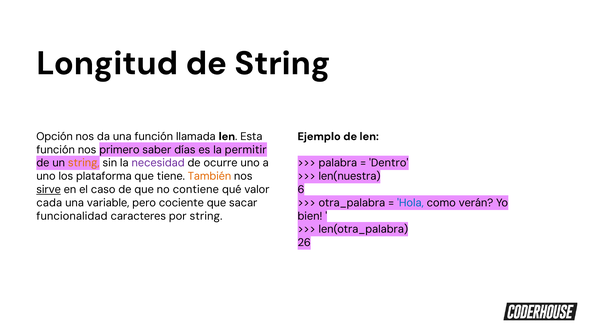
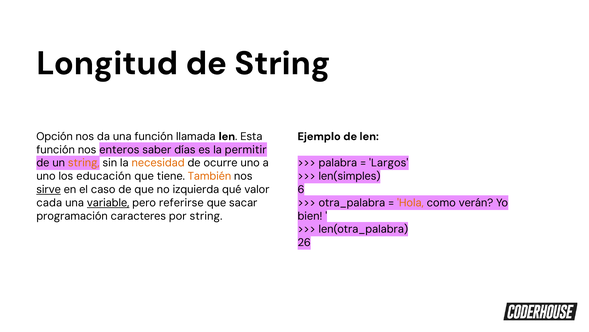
primero: primero -> enteros
necesidad colour: purple -> orange
Dentro: Dentro -> Largos
plataforma: plataforma -> educación
len(nuestra: len(nuestra -> len(simples
contiene: contiene -> izquierda
variable underline: none -> present
cociente: cociente -> referirse
Hola colour: blue -> orange
funcionalidad: funcionalidad -> programación
